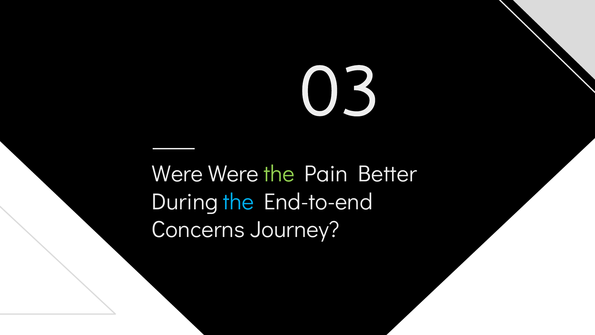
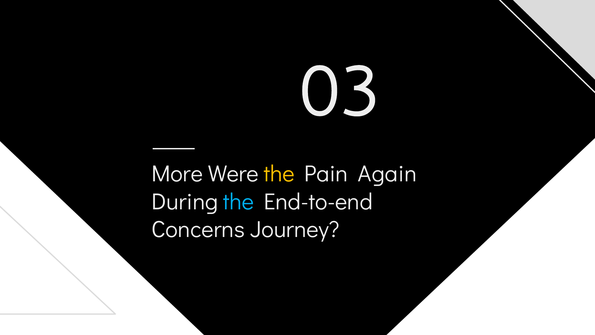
Were at (177, 174): Were -> More
the at (279, 174) colour: light green -> yellow
Better: Better -> Again
